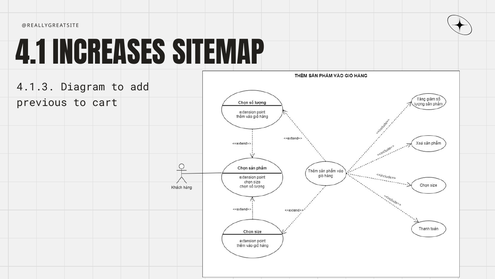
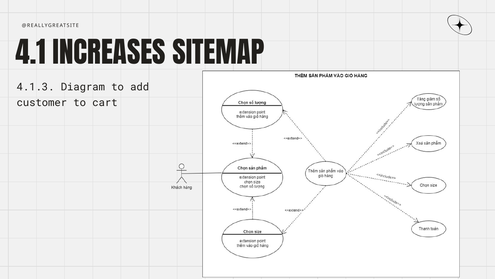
previous: previous -> customer
